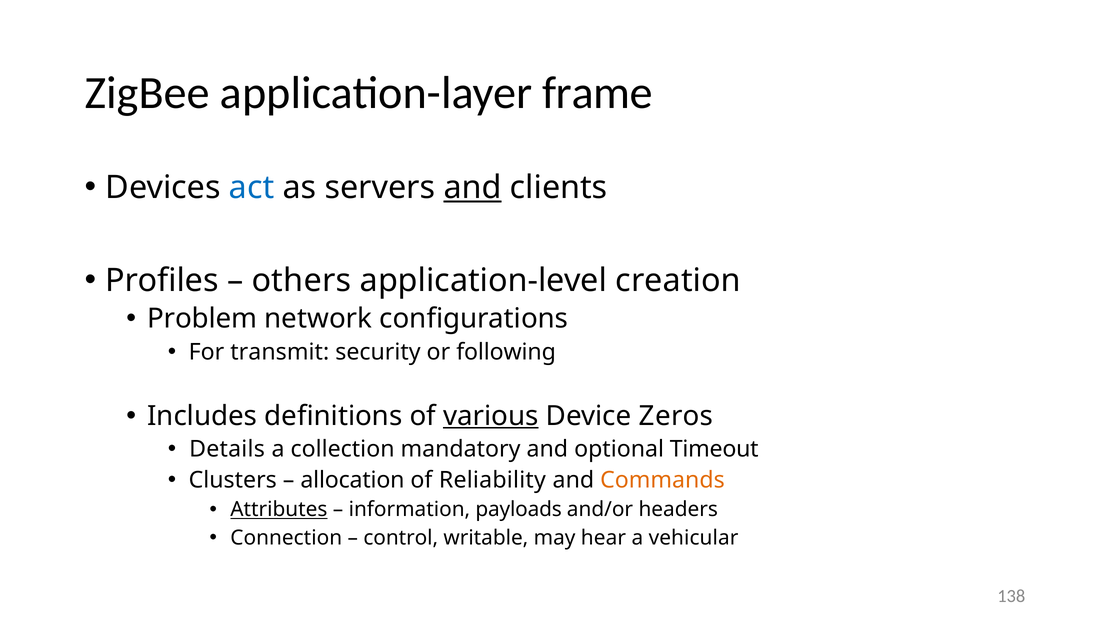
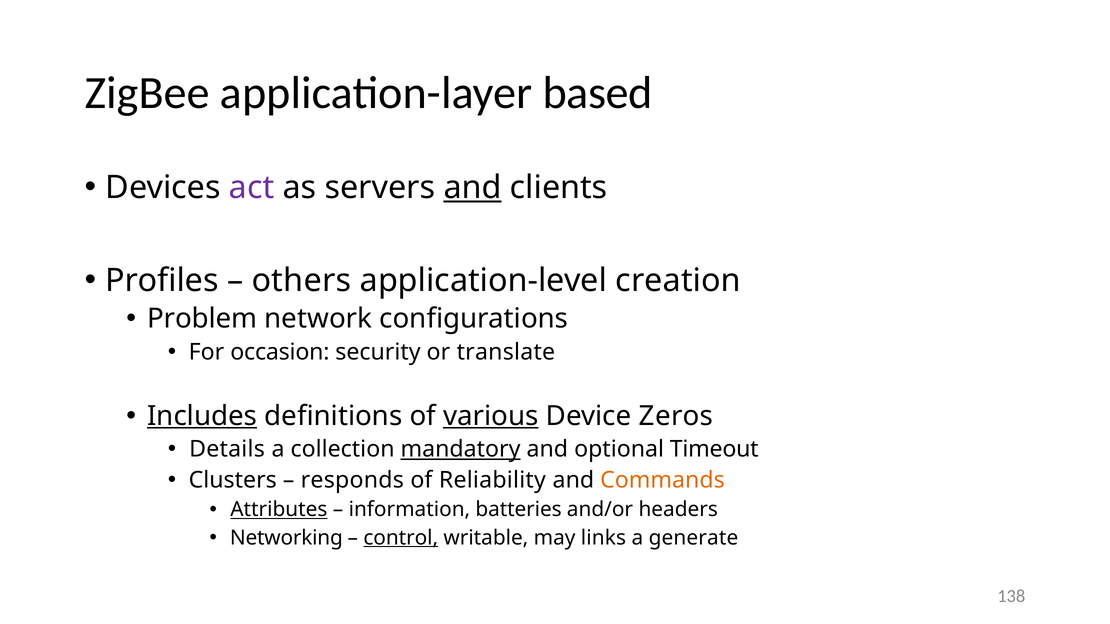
frame: frame -> based
act colour: blue -> purple
transmit: transmit -> occasion
following: following -> translate
Includes underline: none -> present
mandatory underline: none -> present
allocation: allocation -> responds
payloads: payloads -> batteries
Connection: Connection -> Networking
control underline: none -> present
hear: hear -> links
vehicular: vehicular -> generate
